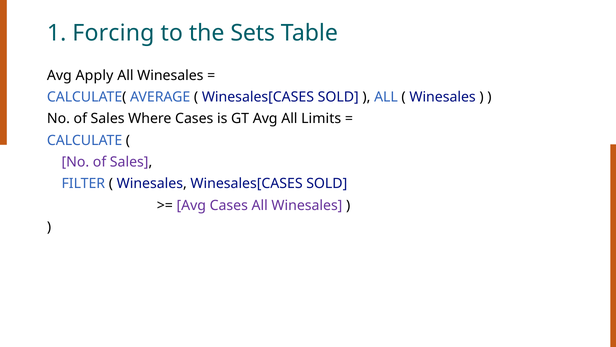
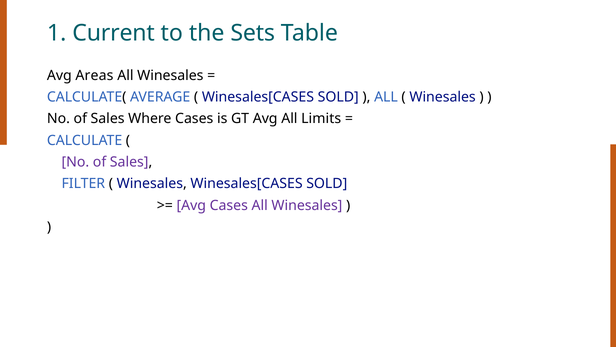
Forcing: Forcing -> Current
Apply: Apply -> Areas
